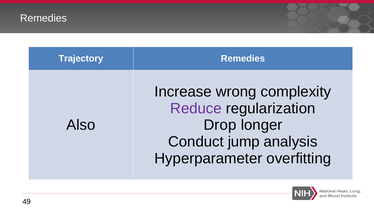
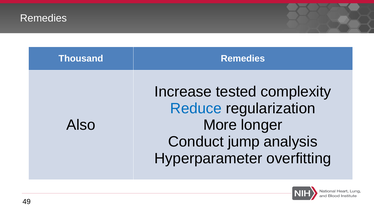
Trajectory: Trajectory -> Thousand
wrong: wrong -> tested
Reduce colour: purple -> blue
Drop: Drop -> More
